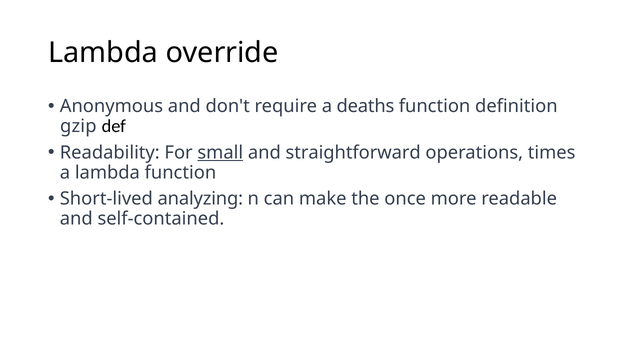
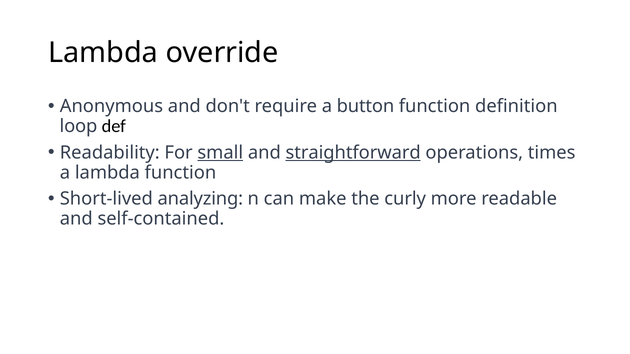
deaths: deaths -> button
gzip: gzip -> loop
straightforward underline: none -> present
once: once -> curly
